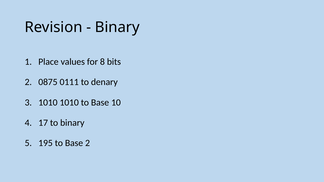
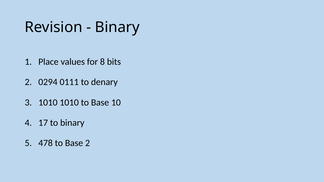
0875: 0875 -> 0294
195: 195 -> 478
